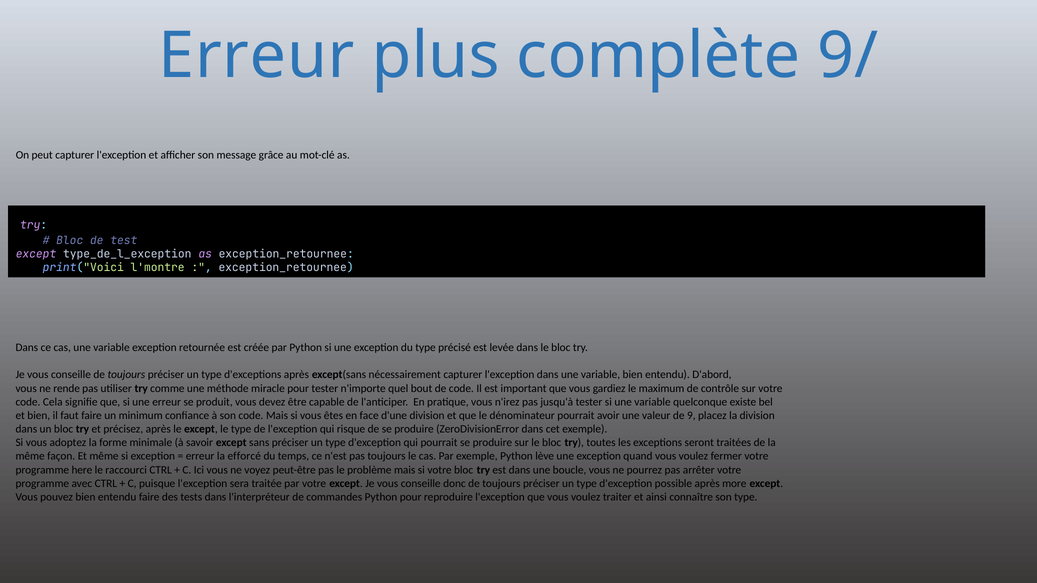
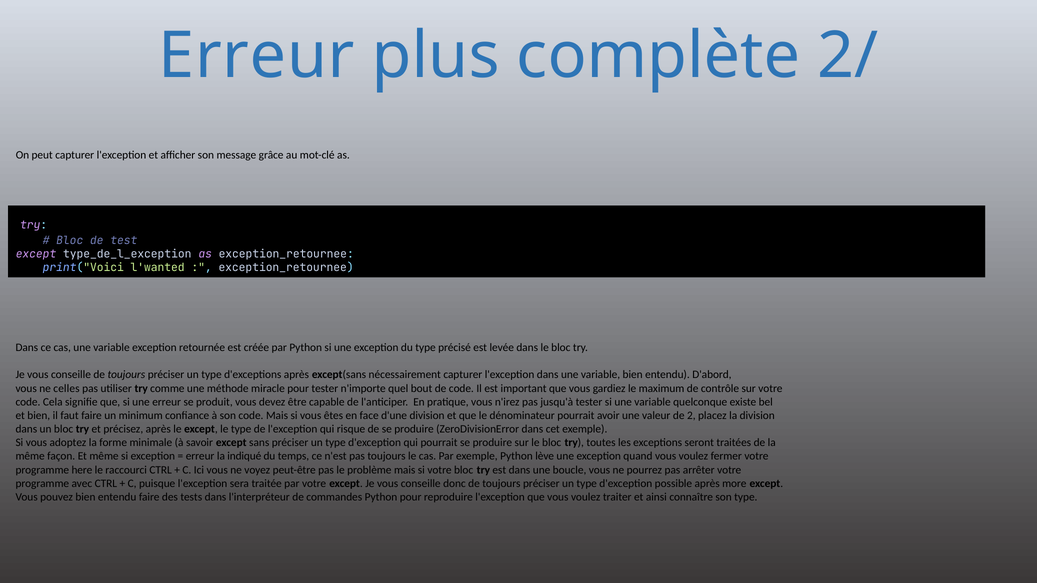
9/: 9/ -> 2/
l'montre: l'montre -> l'wanted
rende: rende -> celles
9: 9 -> 2
efforcé: efforcé -> indiqué
